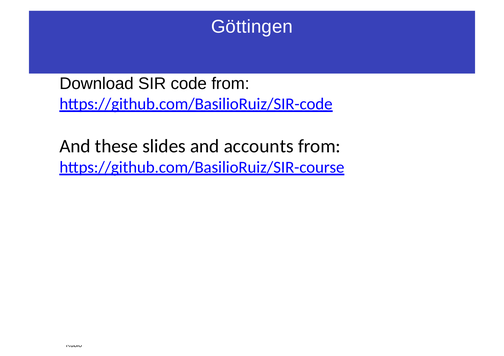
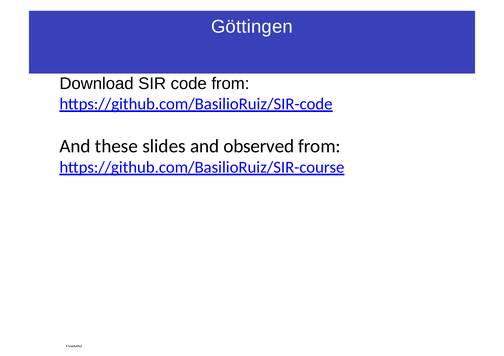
accounts: accounts -> observed
